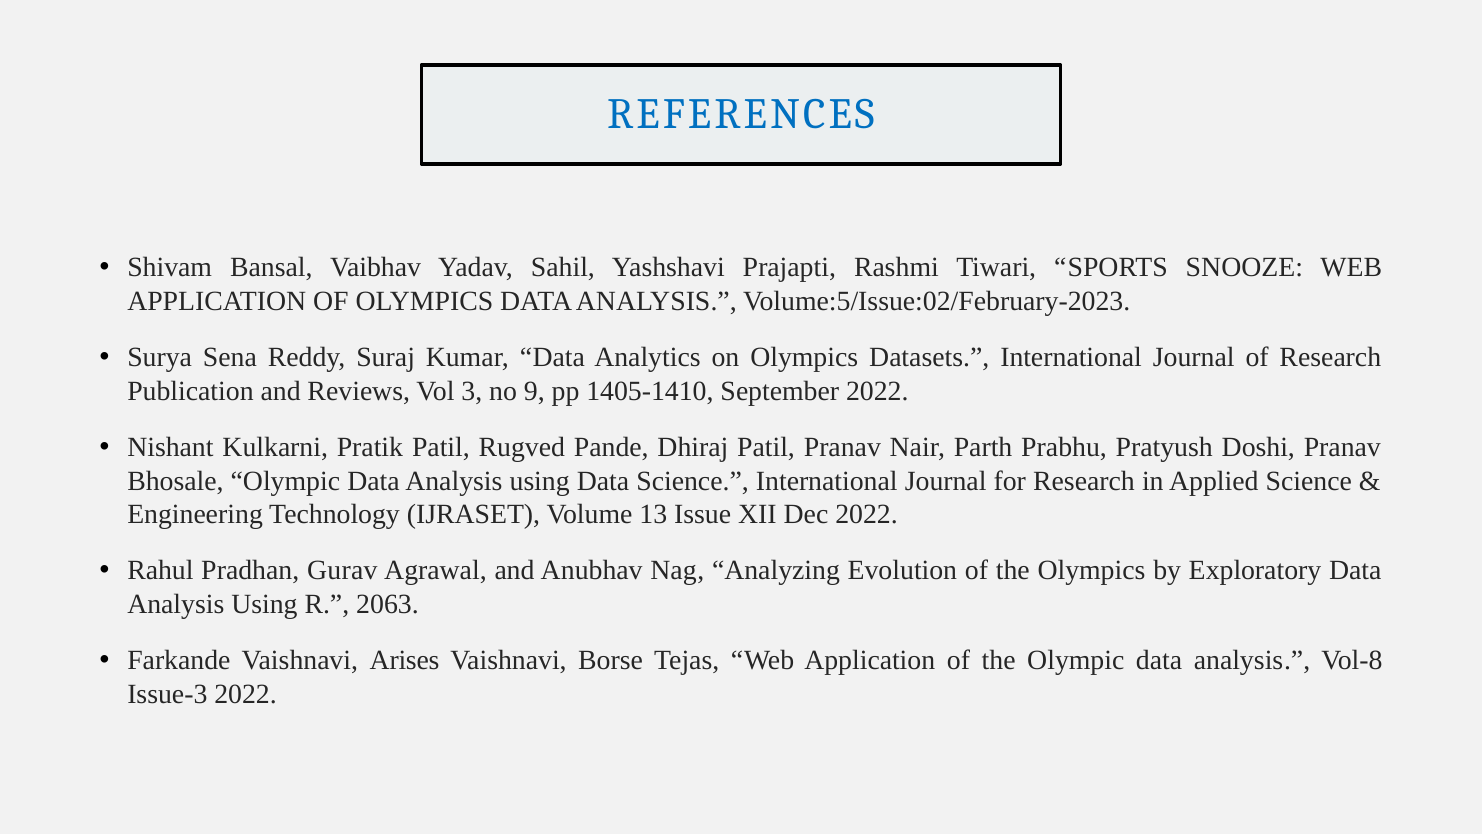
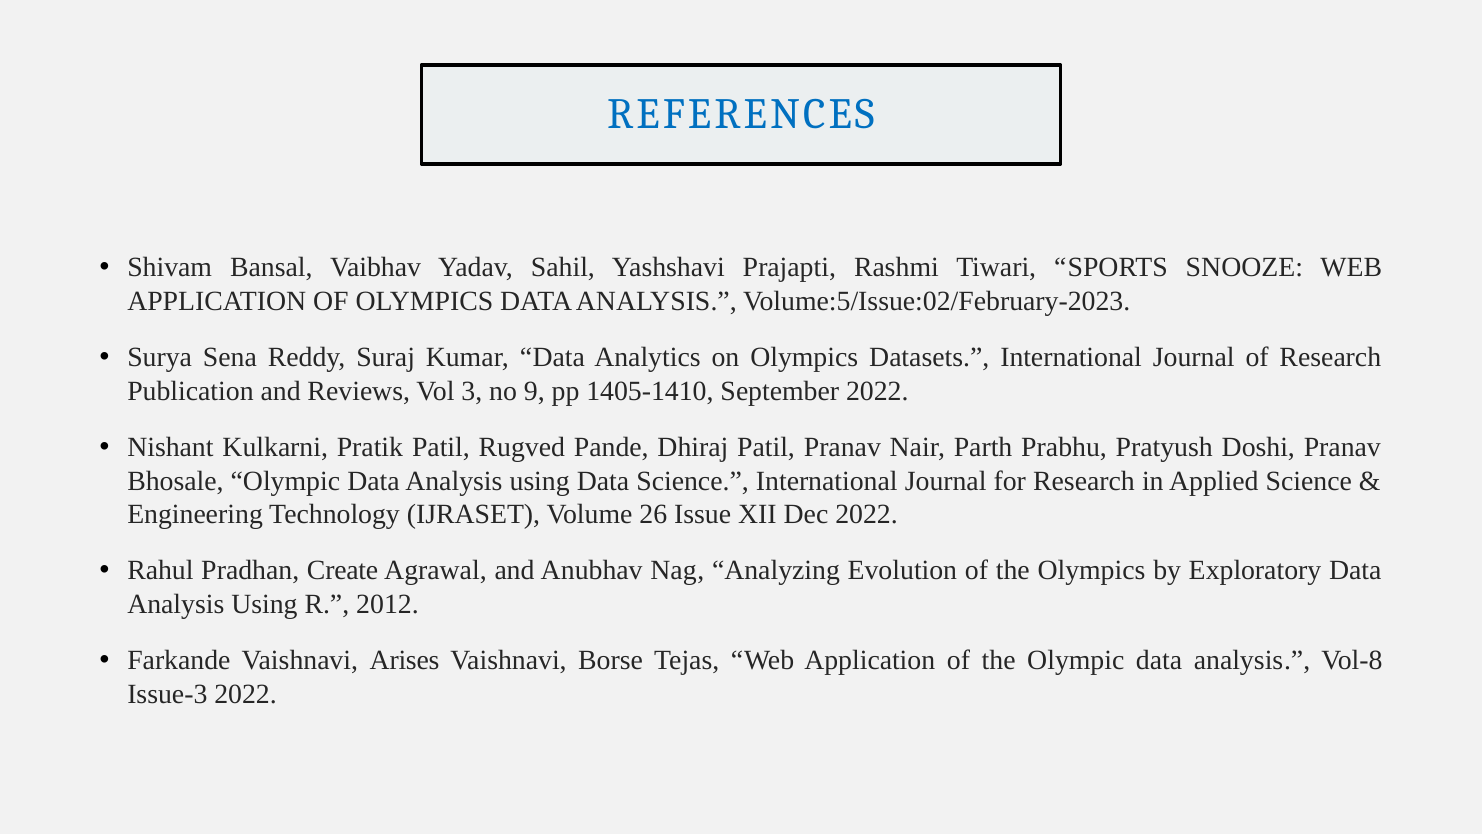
13: 13 -> 26
Gurav: Gurav -> Create
2063: 2063 -> 2012
